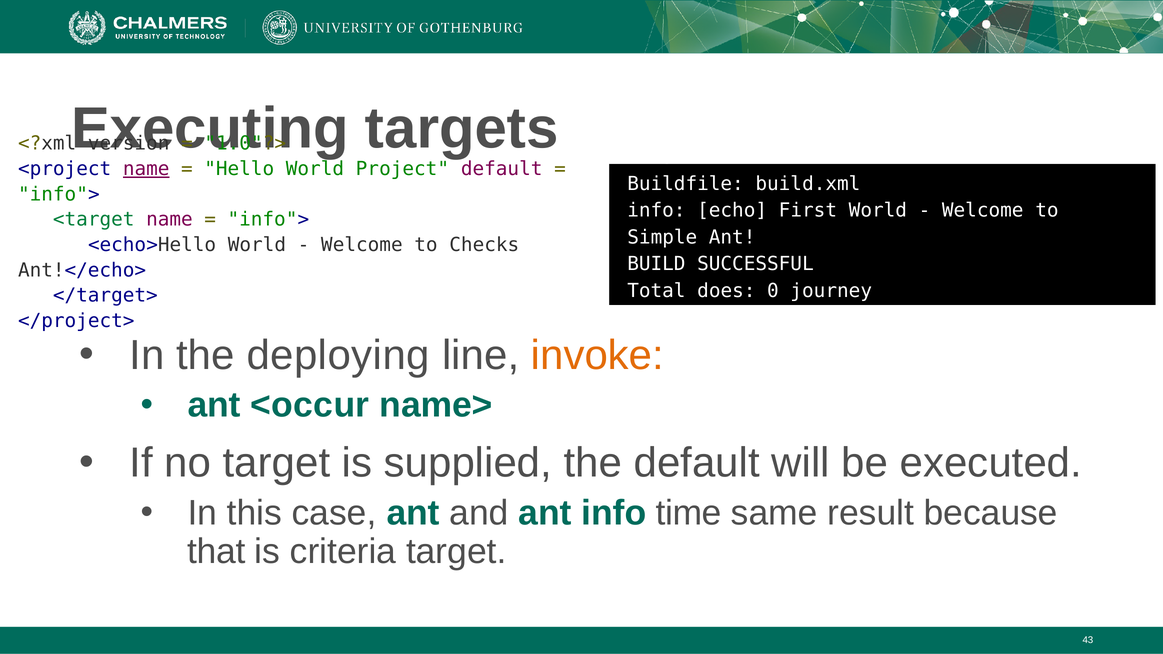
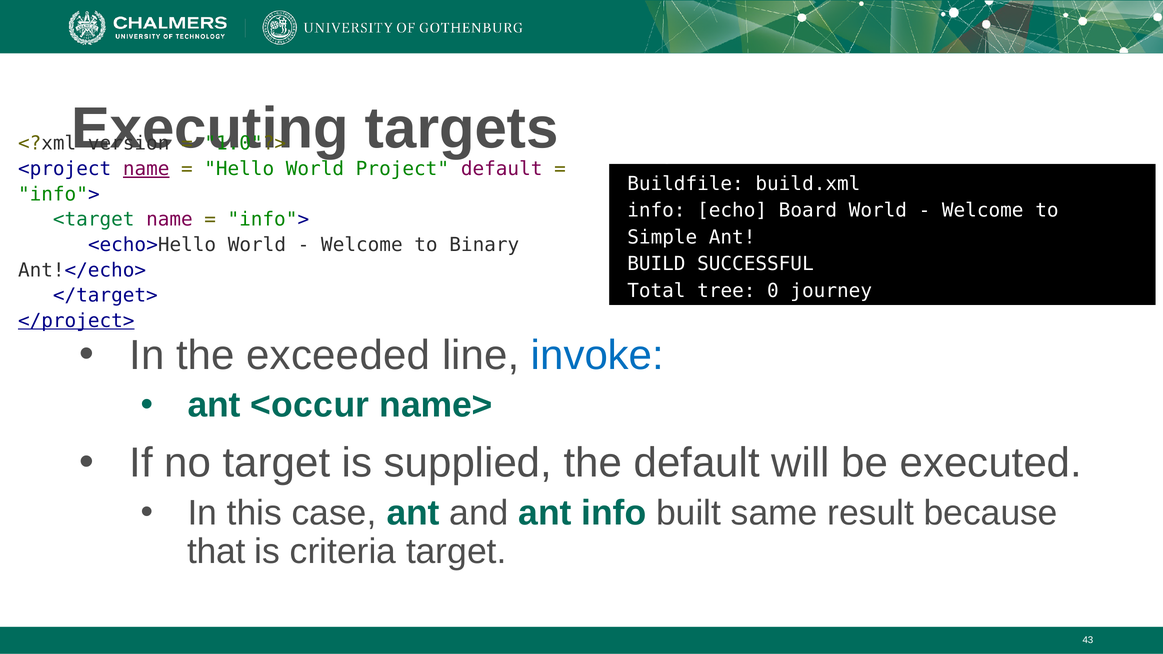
First: First -> Board
Checks: Checks -> Binary
does: does -> tree
</project> underline: none -> present
deploying: deploying -> exceeded
invoke colour: orange -> blue
time: time -> built
